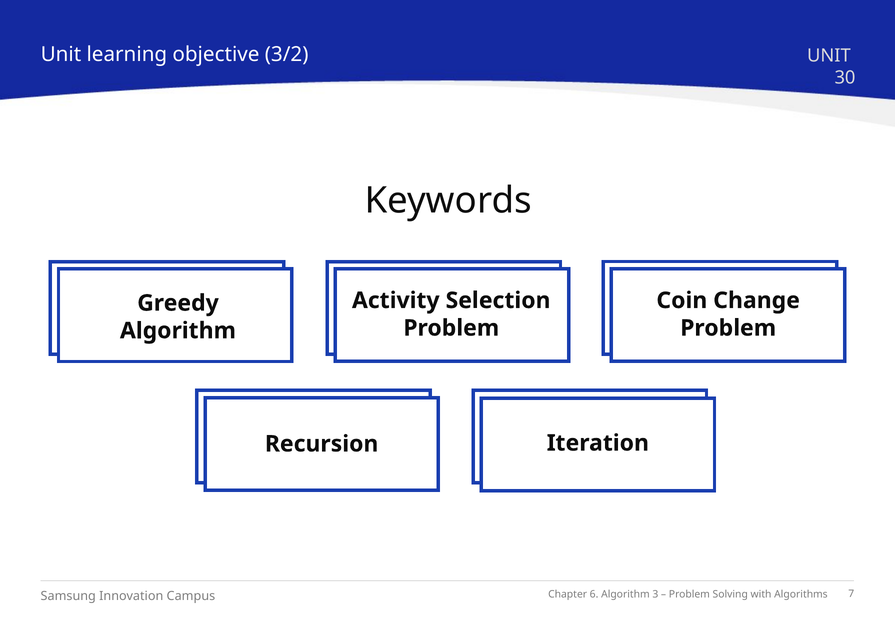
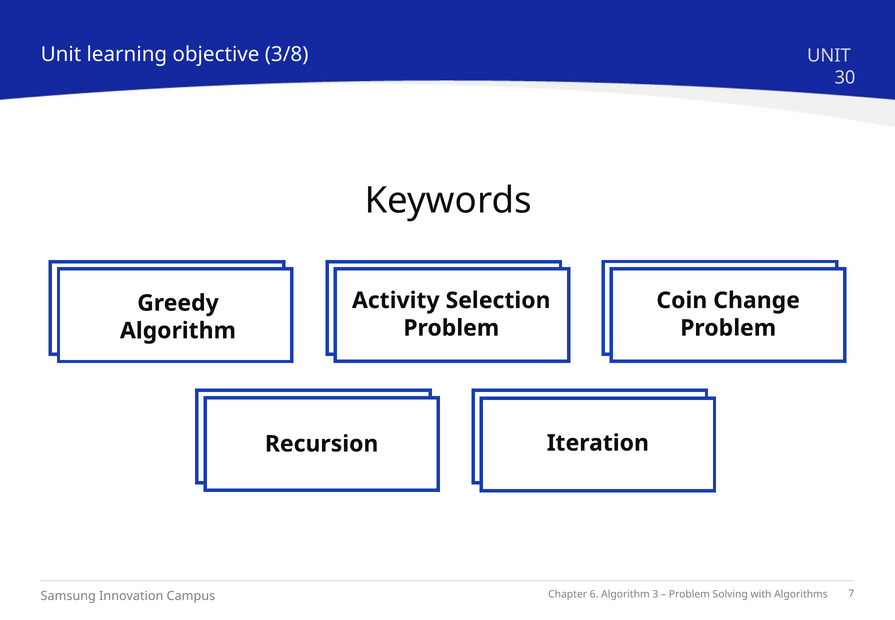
3/2: 3/2 -> 3/8
